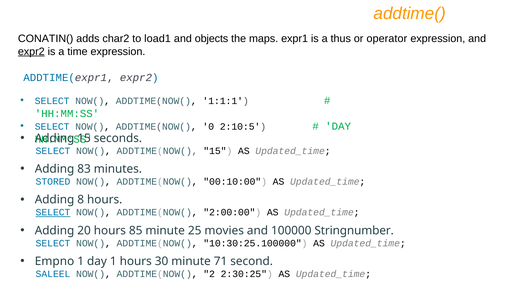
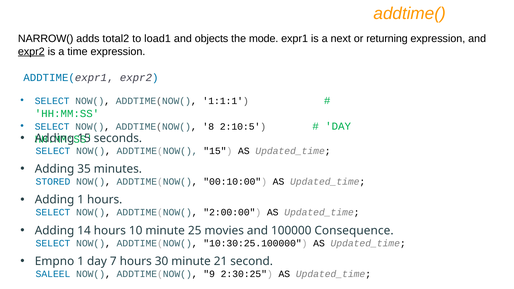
CONATIN(: CONATIN( -> NARROW(
char2: char2 -> total2
maps: maps -> mode
thus: thus -> next
operator: operator -> returning
0: 0 -> 8
83: 83 -> 35
Adding 8: 8 -> 1
SELECT at (53, 213) underline: present -> none
20: 20 -> 14
85: 85 -> 10
Stringnumber: Stringnumber -> Consequence
day 1: 1 -> 7
71: 71 -> 21
2: 2 -> 9
